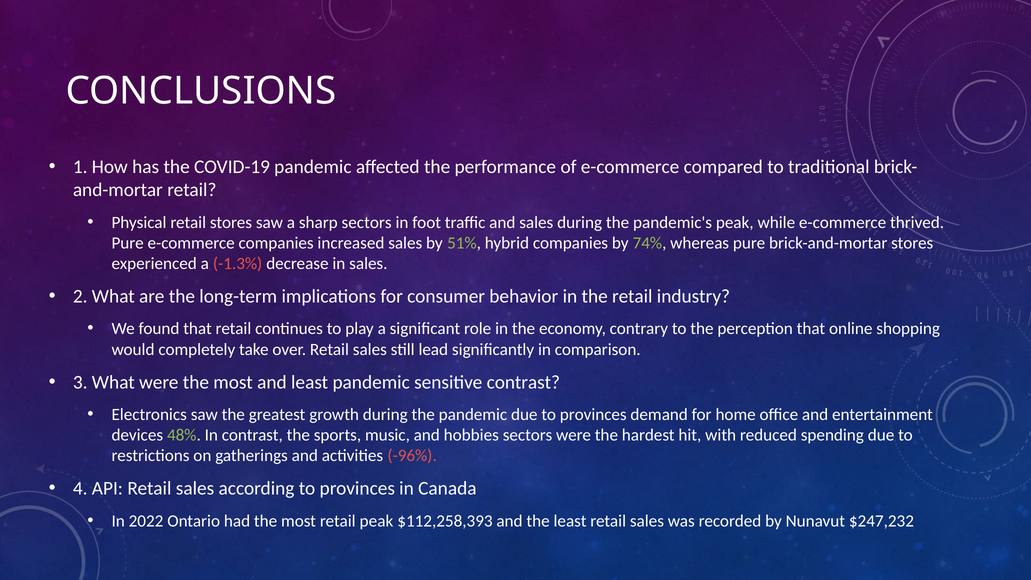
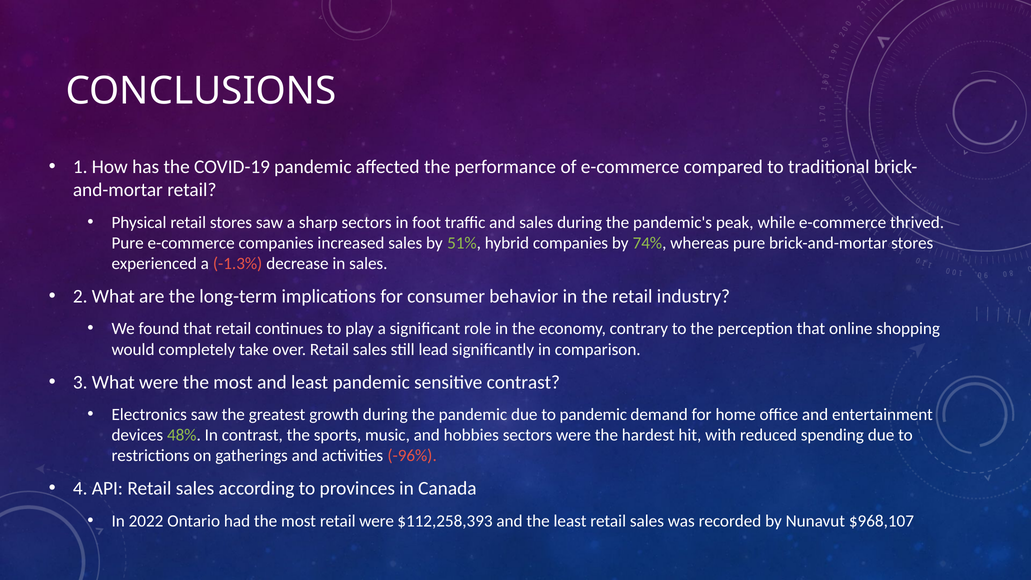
due to provinces: provinces -> pandemic
retail peak: peak -> were
$247,232: $247,232 -> $968,107
